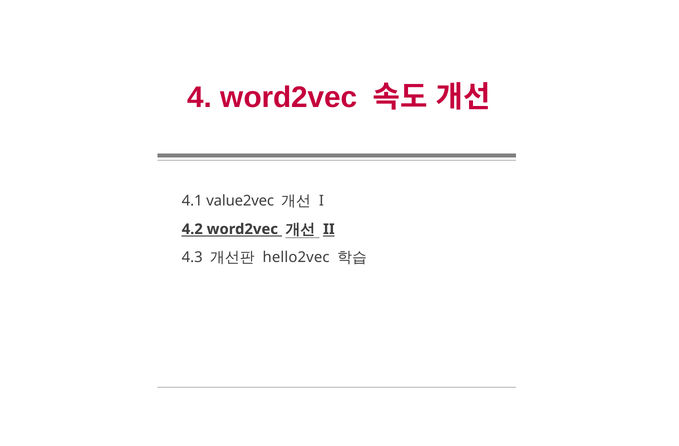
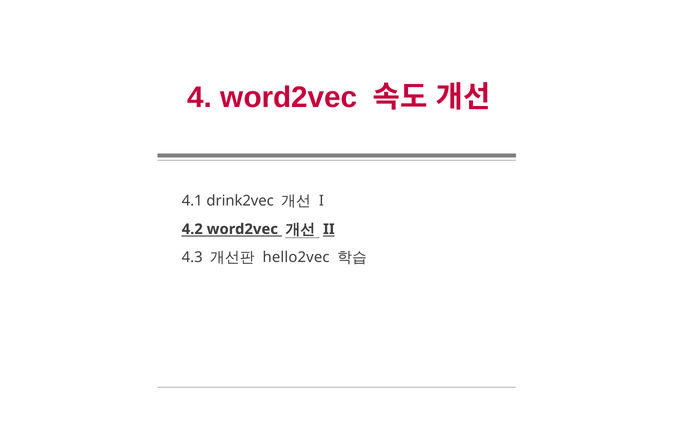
value2vec: value2vec -> drink2vec
